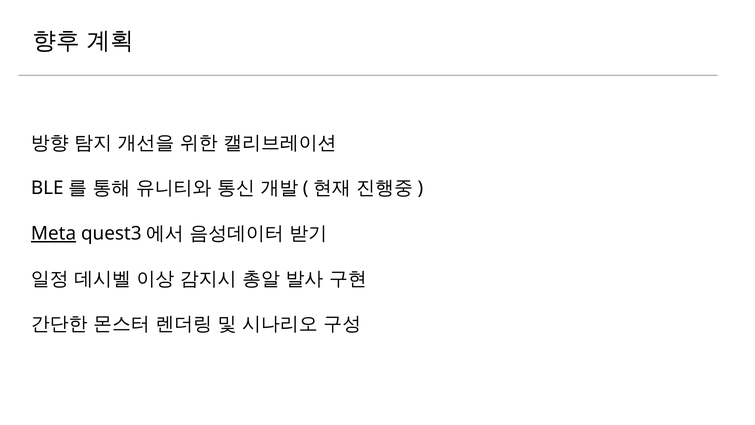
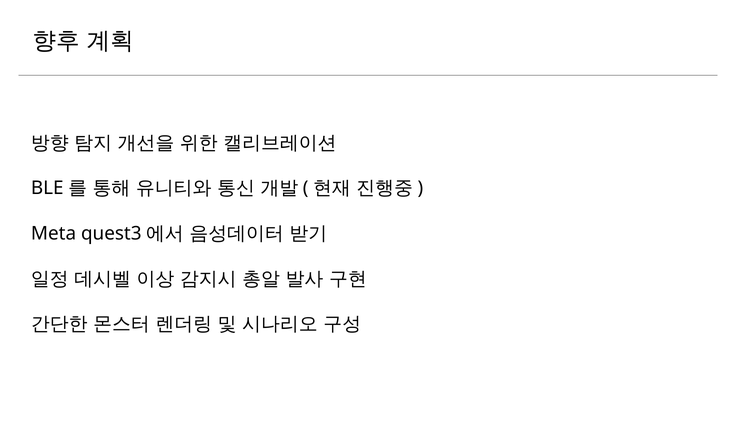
Meta underline: present -> none
